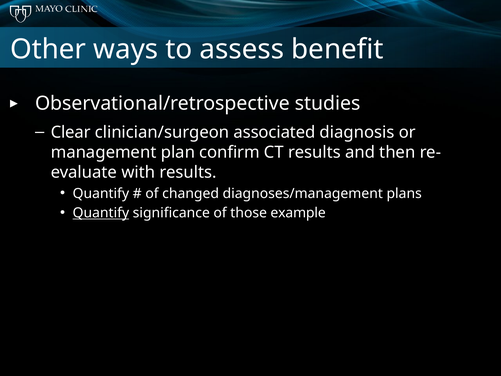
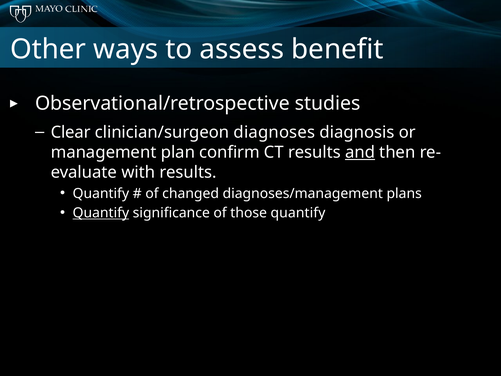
associated: associated -> diagnoses
and underline: none -> present
those example: example -> quantify
